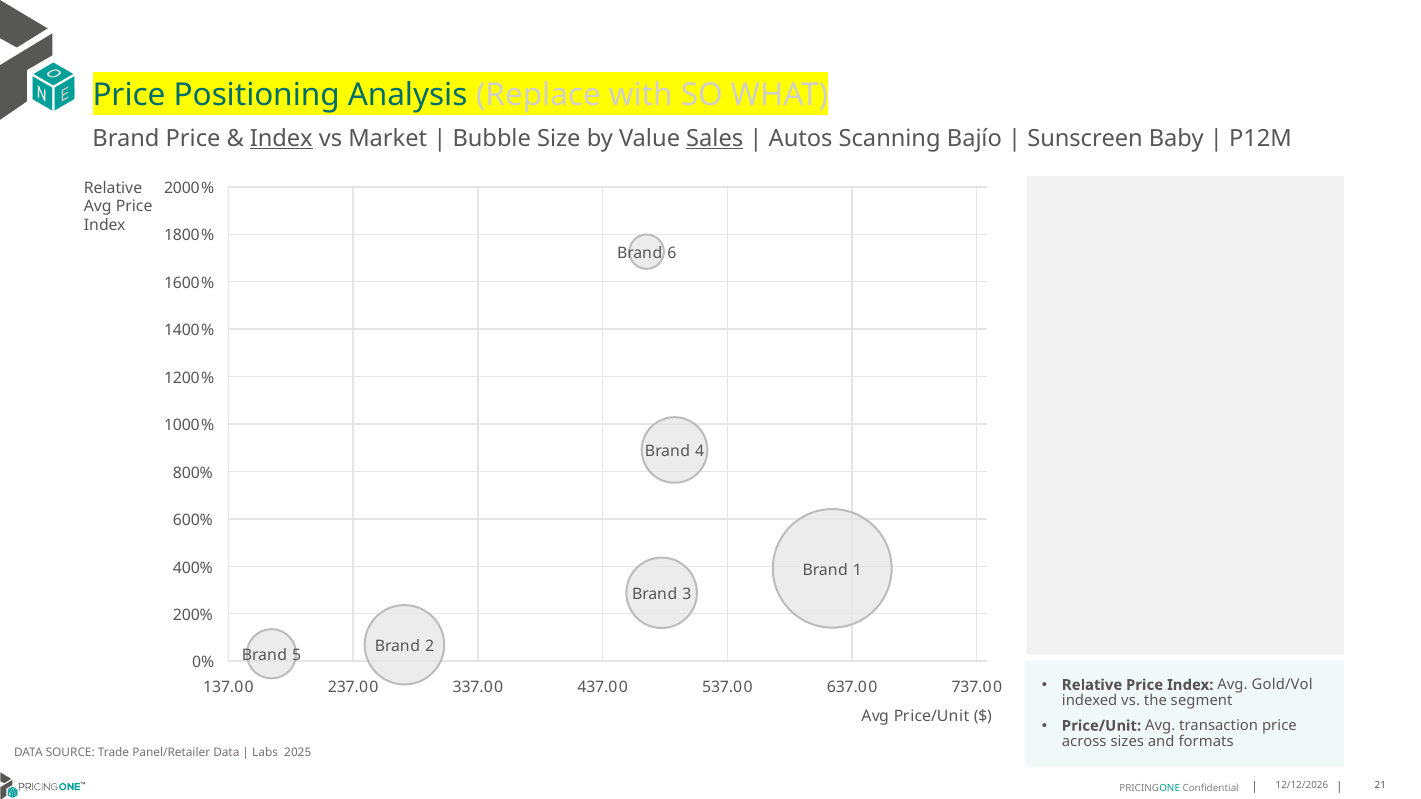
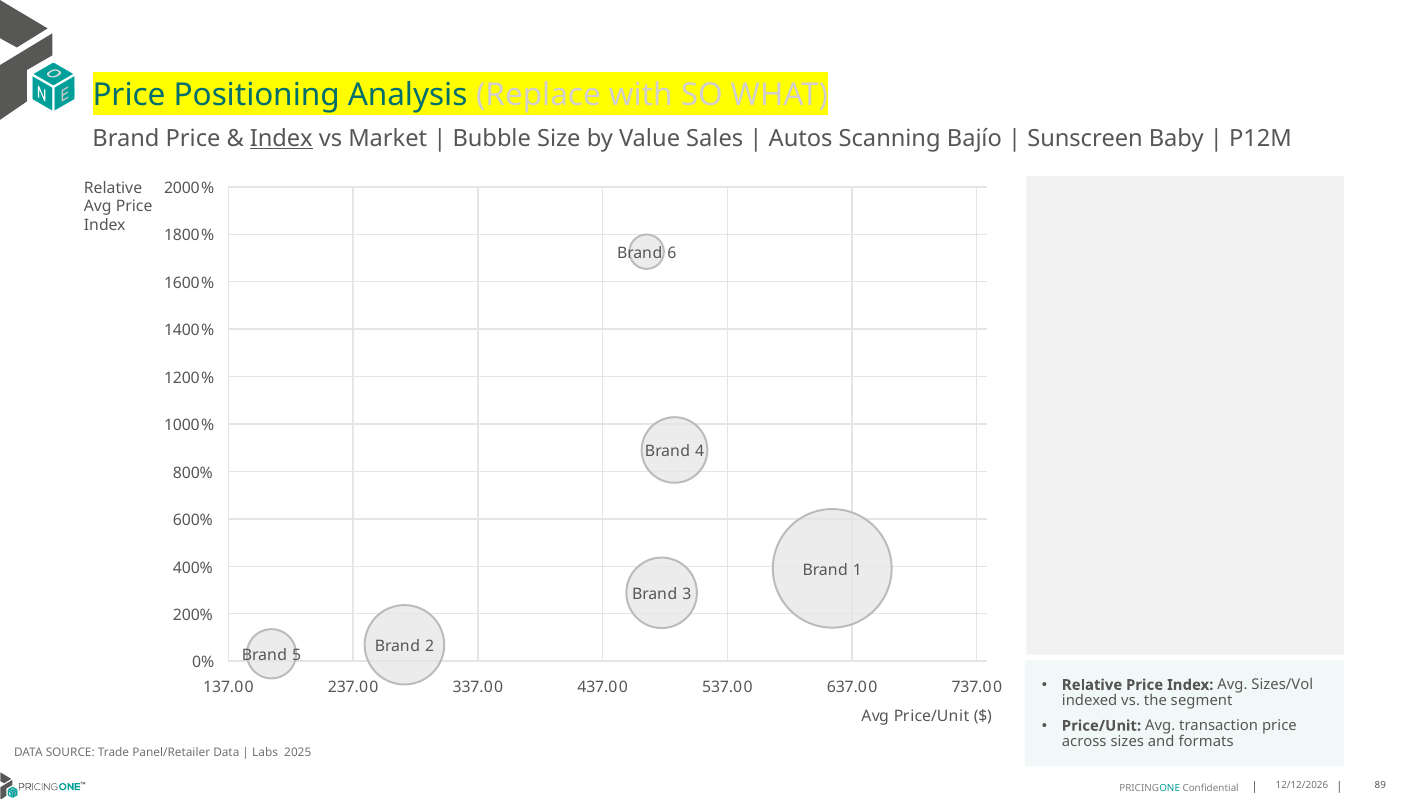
Sales underline: present -> none
Gold/Vol: Gold/Vol -> Sizes/Vol
21: 21 -> 89
